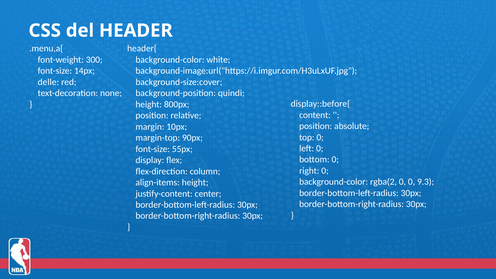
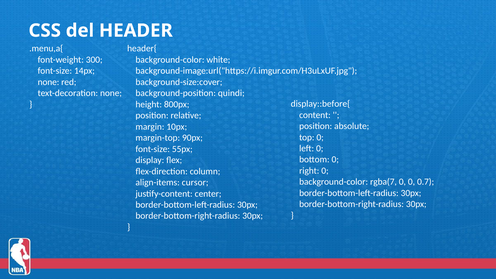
delle at (48, 82): delle -> none
rgba(2: rgba(2 -> rgba(7
9.3: 9.3 -> 0.7
align-items height: height -> cursor
